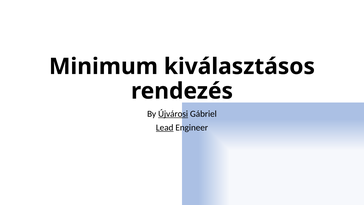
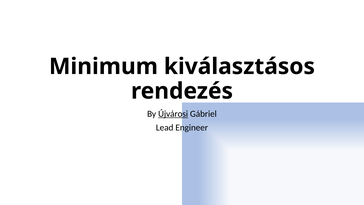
Lead underline: present -> none
